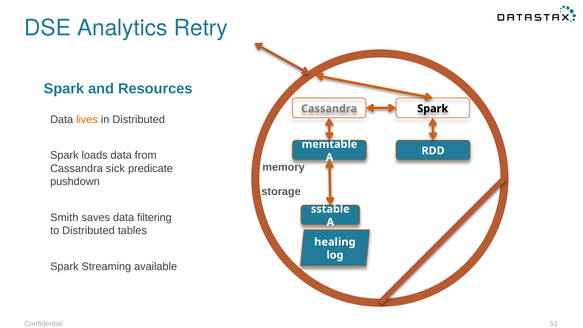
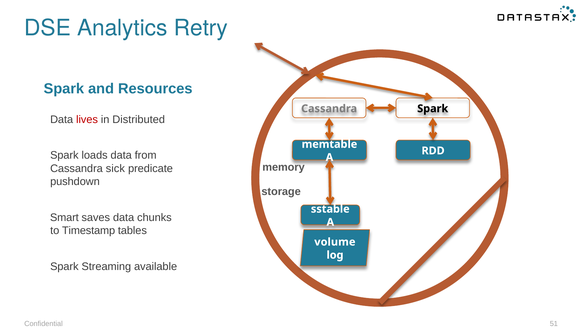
lives colour: orange -> red
Smith: Smith -> Smart
filtering: filtering -> chunks
to Distributed: Distributed -> Timestamp
healing: healing -> volume
